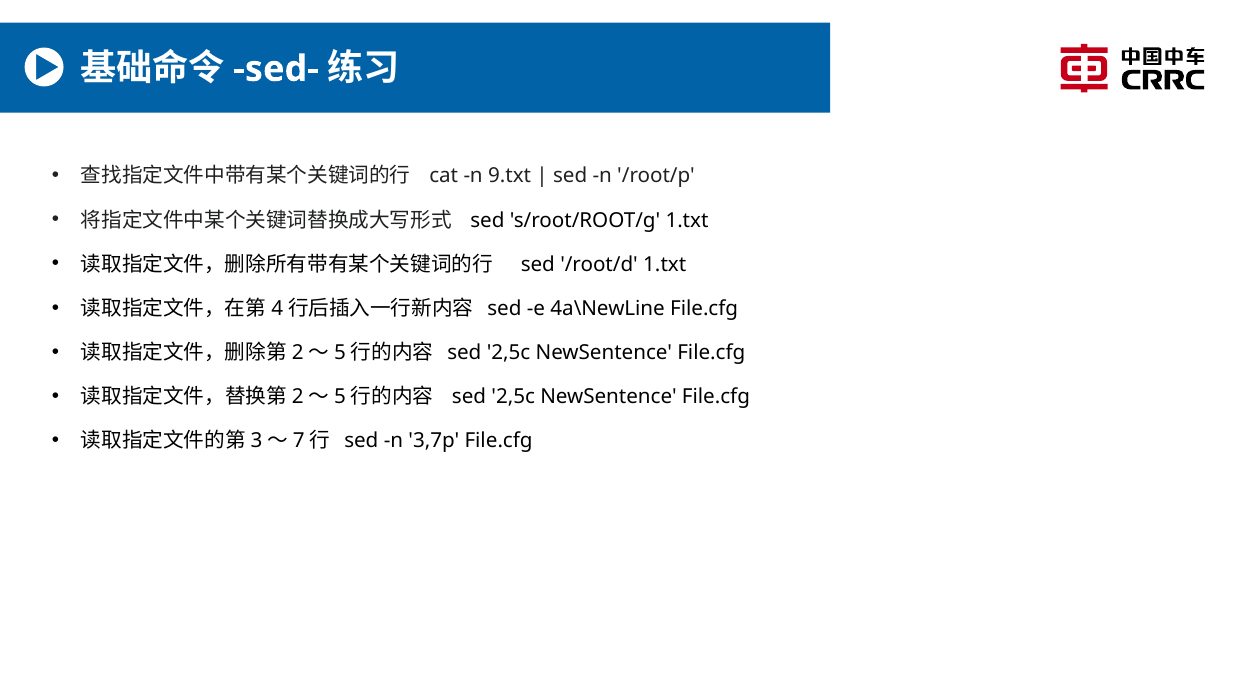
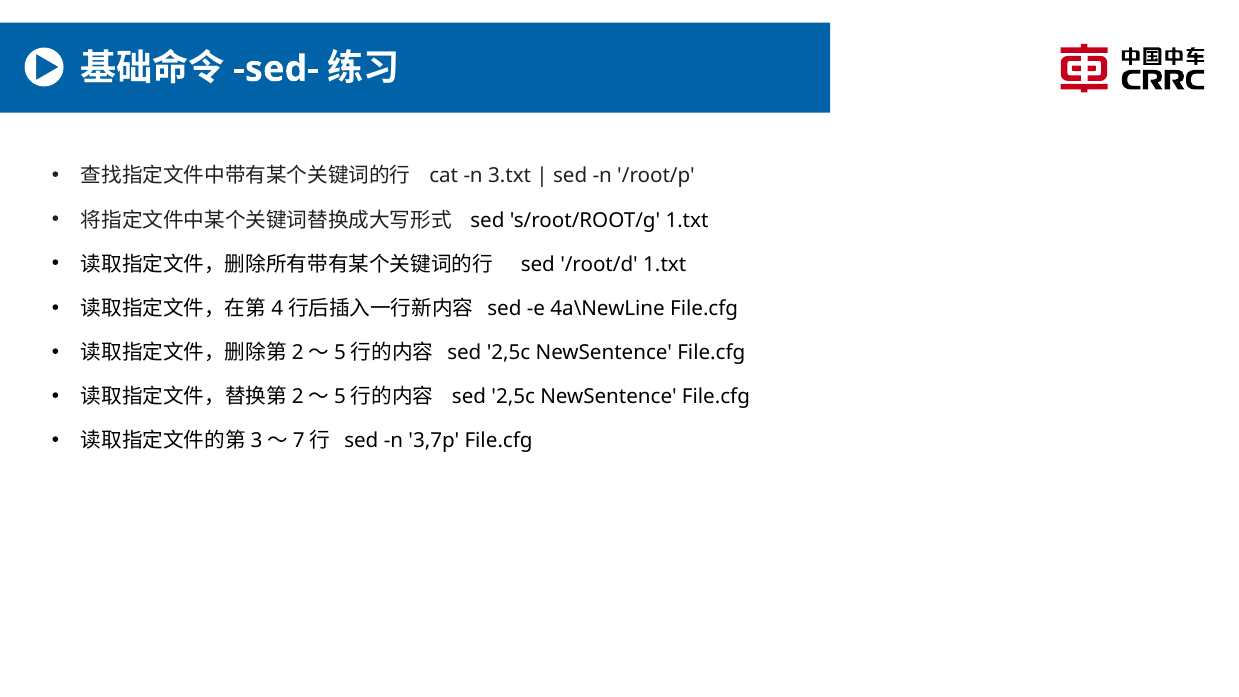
9.txt: 9.txt -> 3.txt
